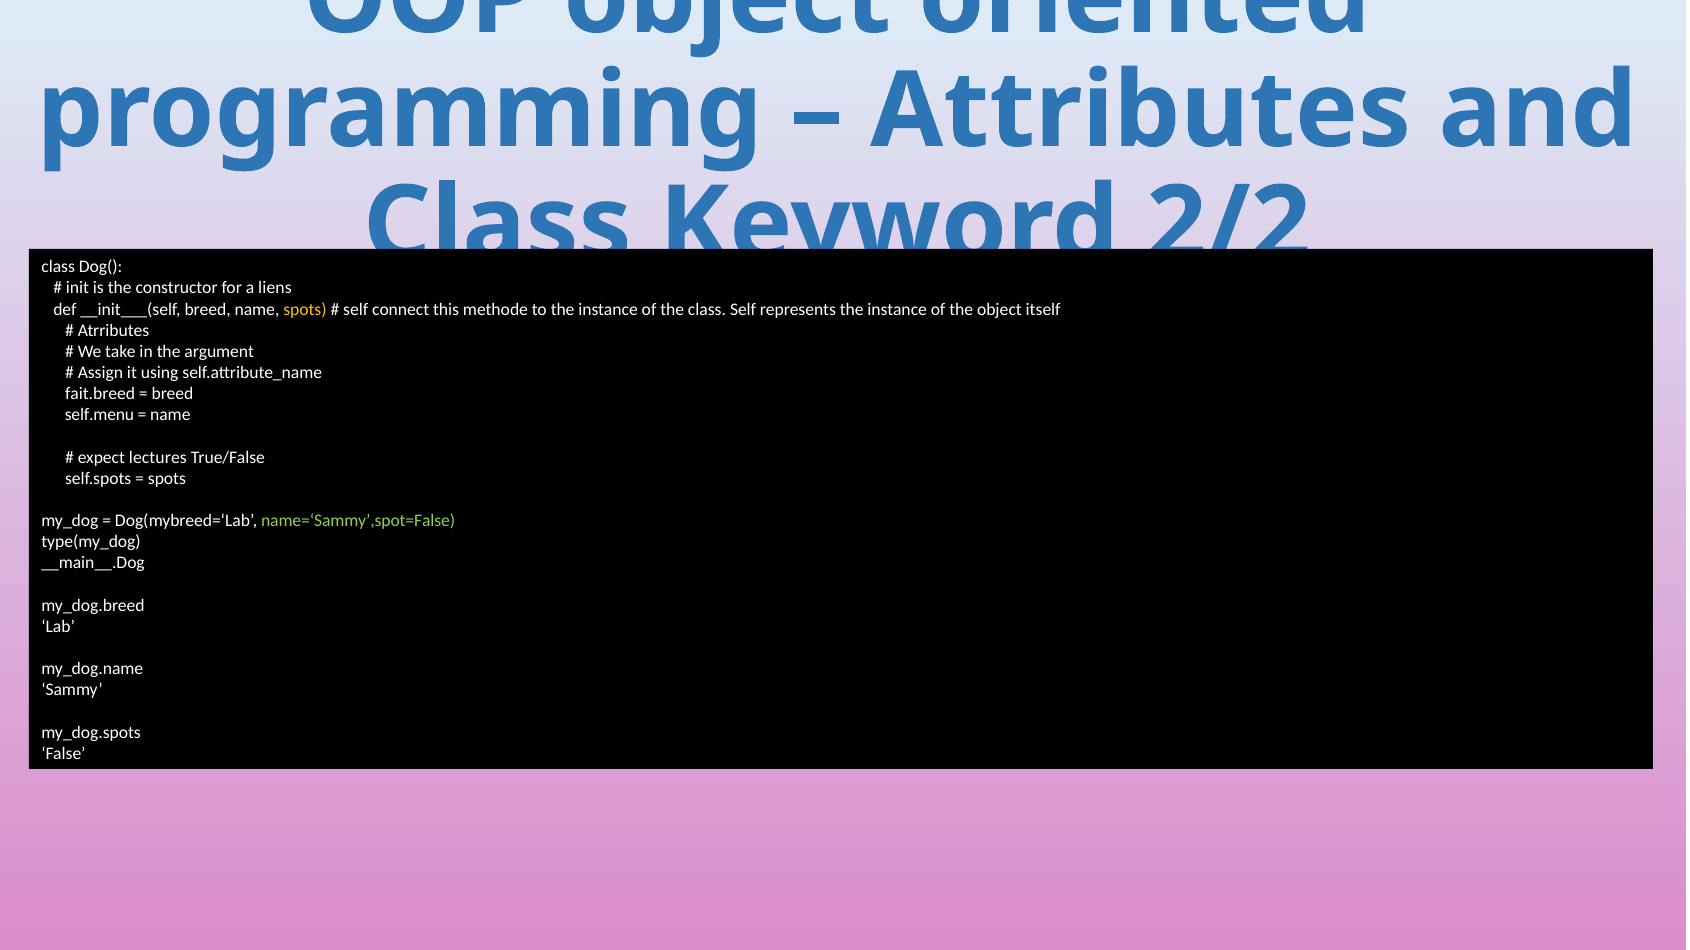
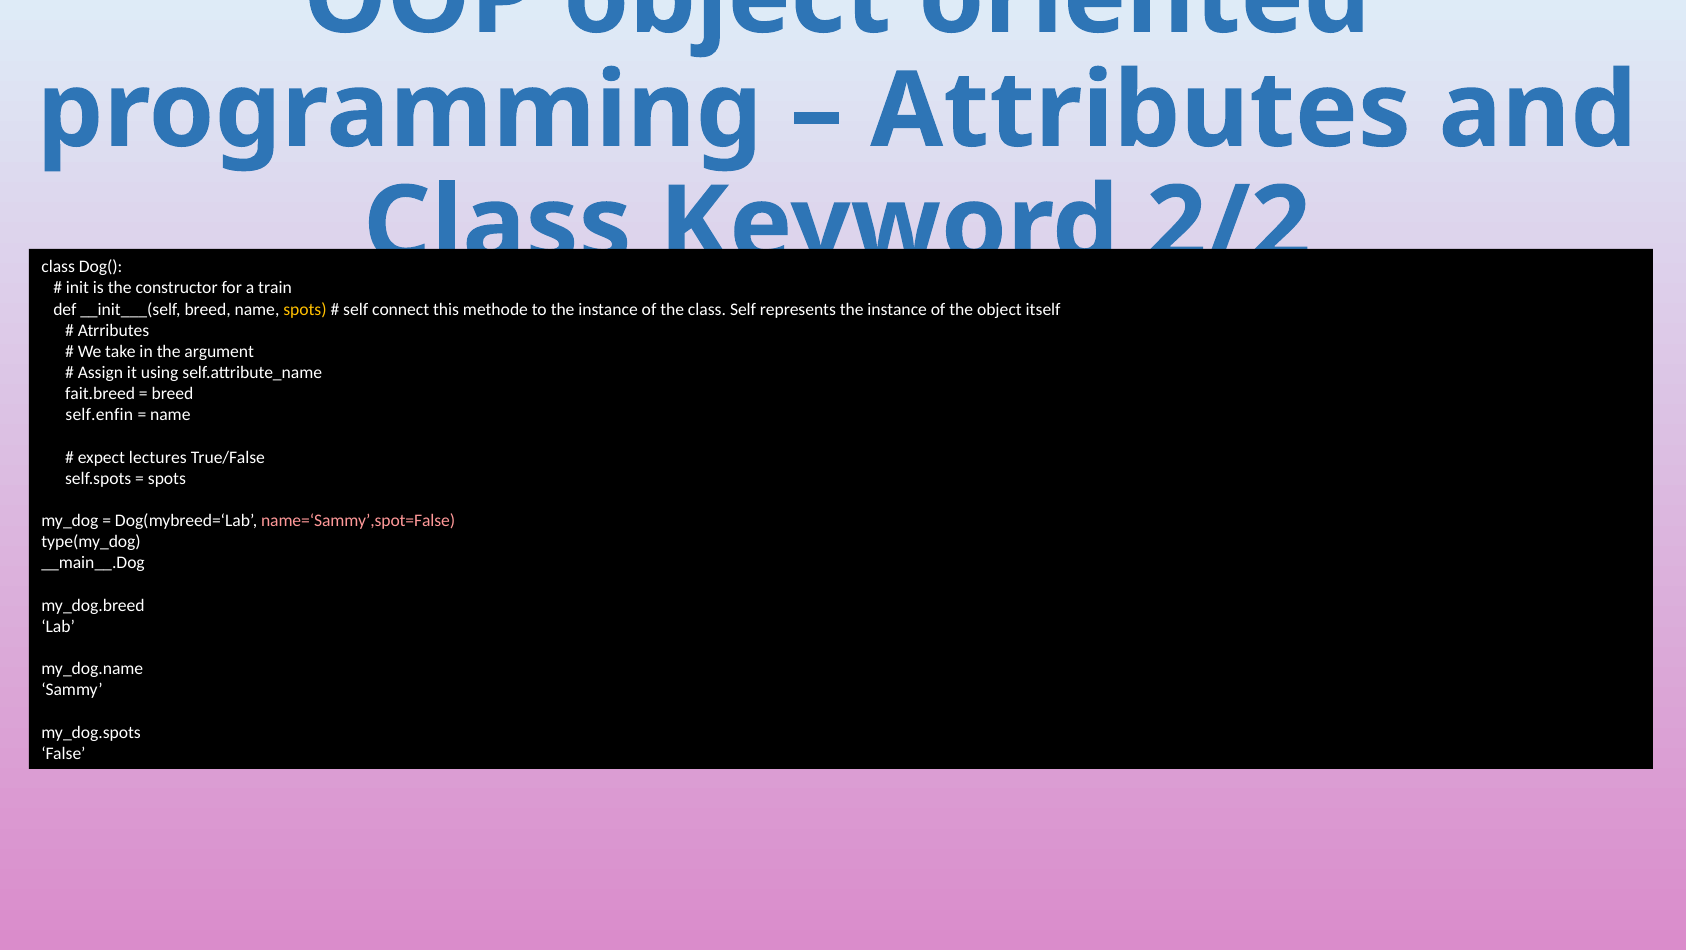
liens: liens -> train
self.menu: self.menu -> self.enfin
name=‘Sammy’,spot=False colour: light green -> pink
